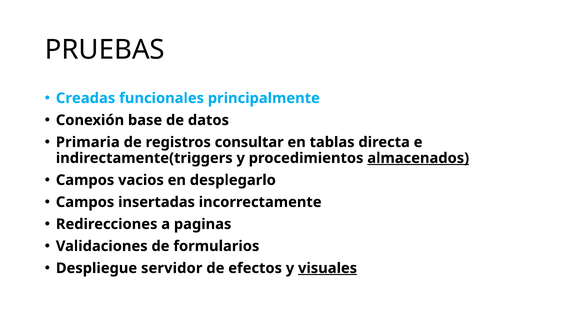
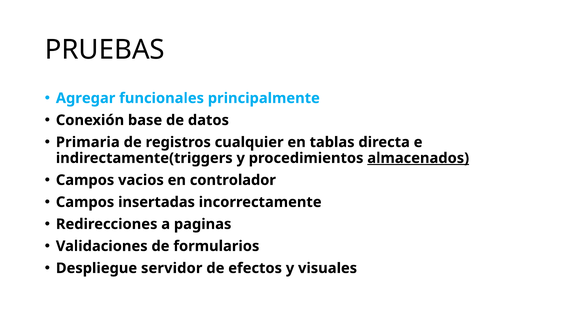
Creadas: Creadas -> Agregar
consultar: consultar -> cualquier
desplegarlo: desplegarlo -> controlador
visuales underline: present -> none
